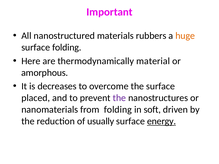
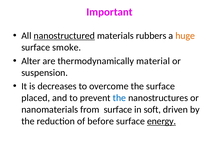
nanostructured underline: none -> present
surface folding: folding -> smoke
Here: Here -> Alter
amorphous: amorphous -> suspension
the at (119, 98) colour: purple -> blue
from folding: folding -> surface
usually: usually -> before
